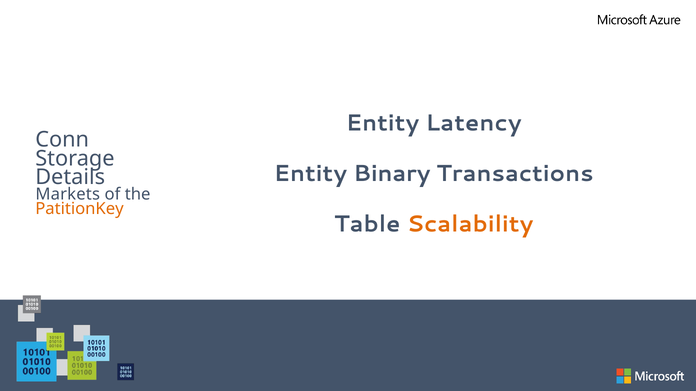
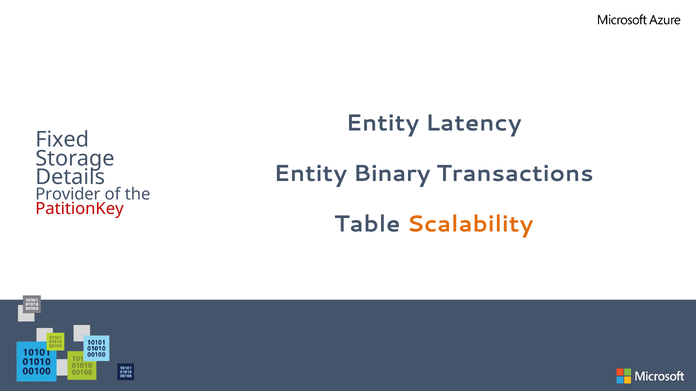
Conn: Conn -> Fixed
Markets: Markets -> Provider
PatitionKey colour: orange -> red
